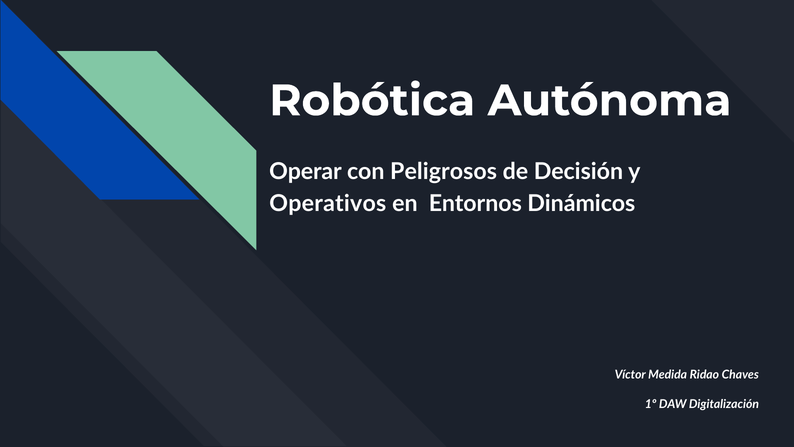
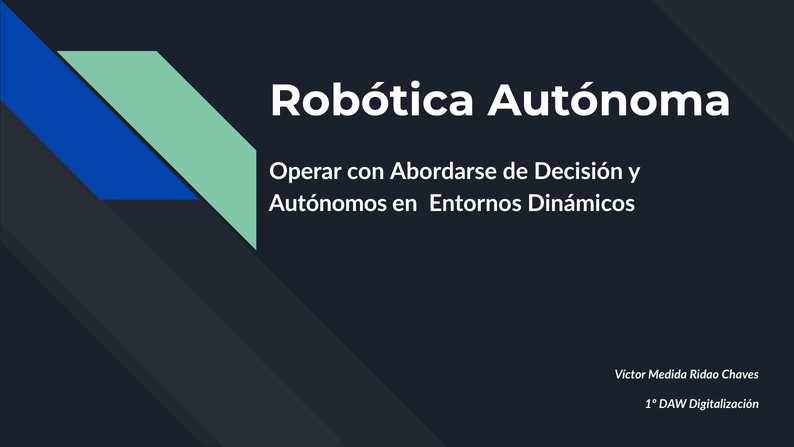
Peligrosos: Peligrosos -> Abordarse
Operativos: Operativos -> Autónomos
